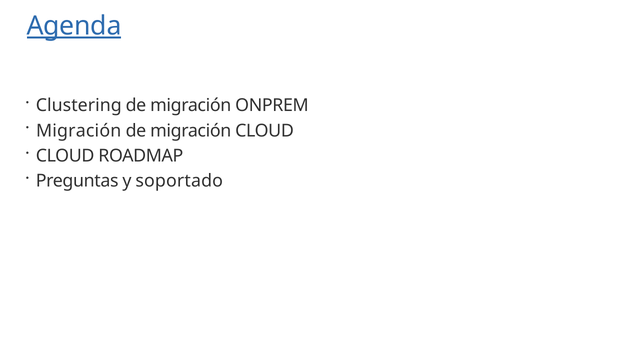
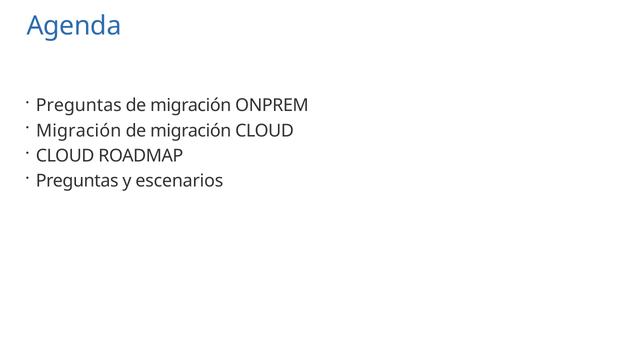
Agenda underline: present -> none
Clustering at (79, 106): Clustering -> Preguntas
soportado: soportado -> escenarios
